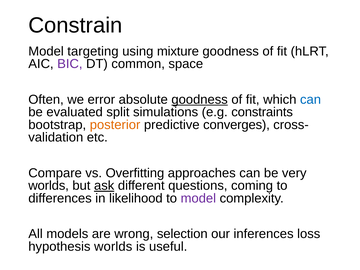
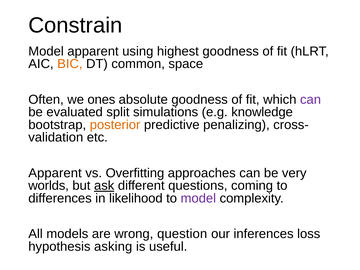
Model targeting: targeting -> apparent
mixture: mixture -> highest
BIC colour: purple -> orange
error: error -> ones
goodness at (200, 100) underline: present -> none
can at (311, 100) colour: blue -> purple
constraints: constraints -> knowledge
converges: converges -> penalizing
Compare at (55, 173): Compare -> Apparent
selection: selection -> question
hypothesis worlds: worlds -> asking
